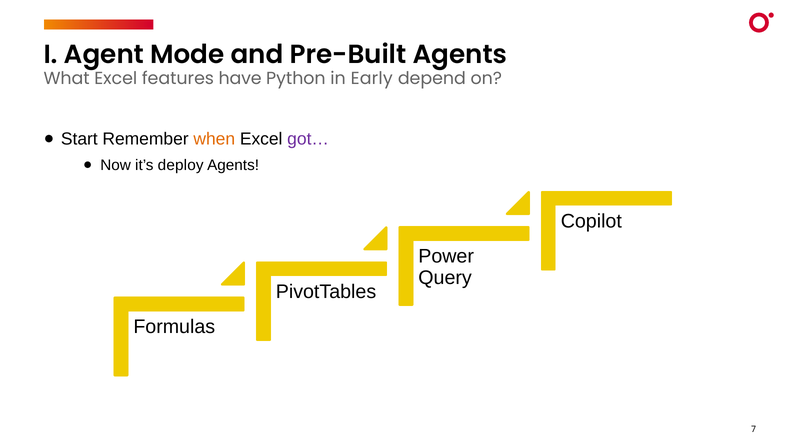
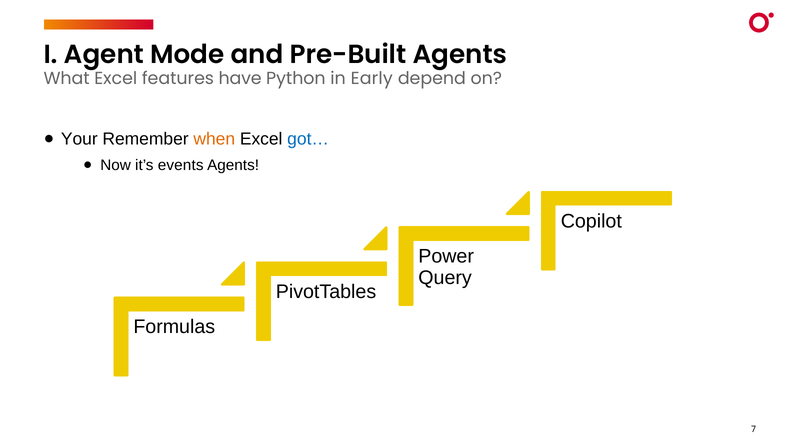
Start: Start -> Your
got… colour: purple -> blue
deploy: deploy -> events
